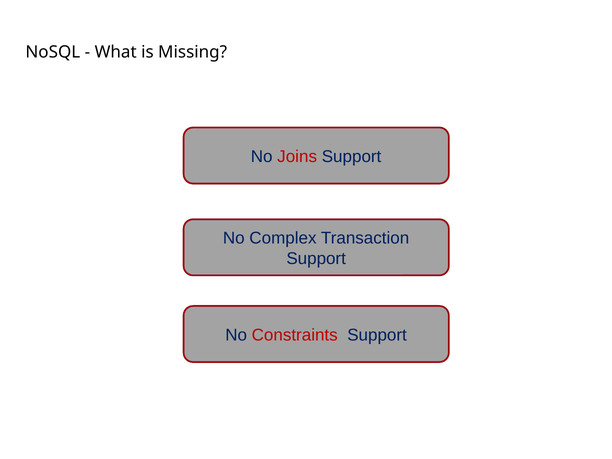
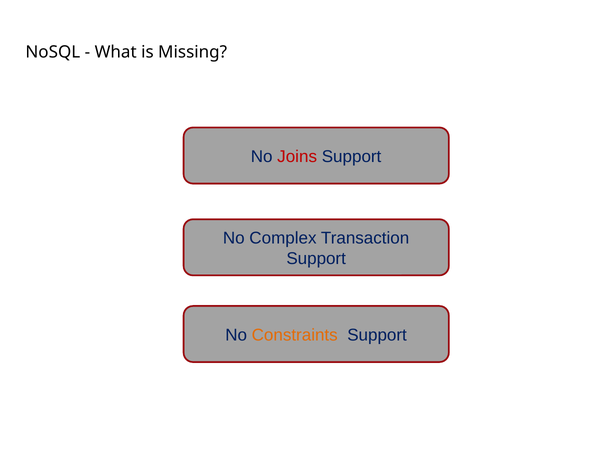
Constraints colour: red -> orange
